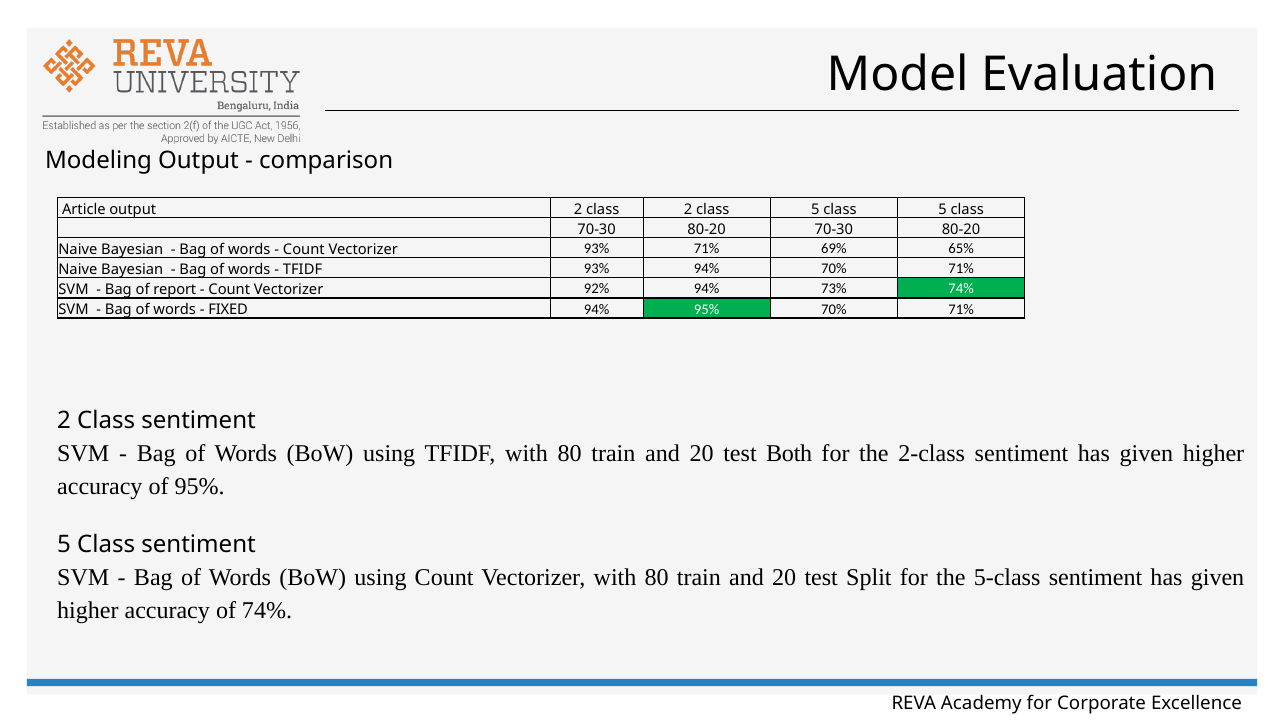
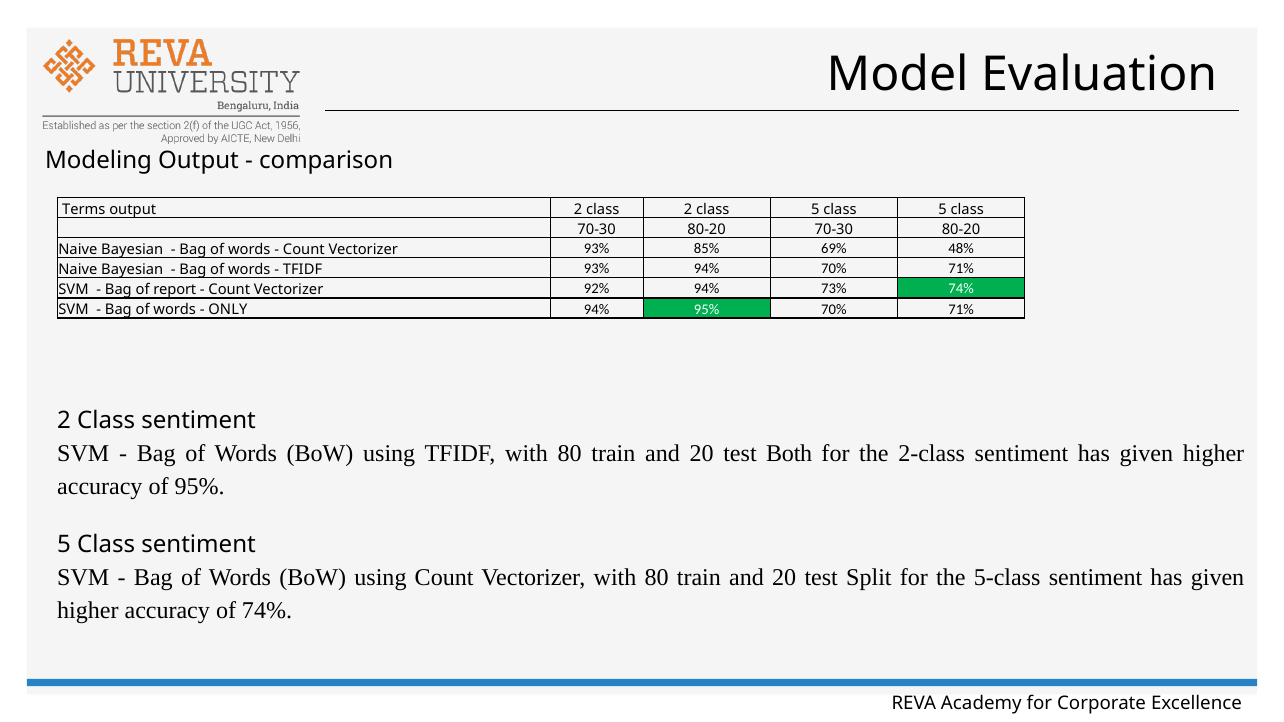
Article: Article -> Terms
93% 71%: 71% -> 85%
65%: 65% -> 48%
FIXED: FIXED -> ONLY
